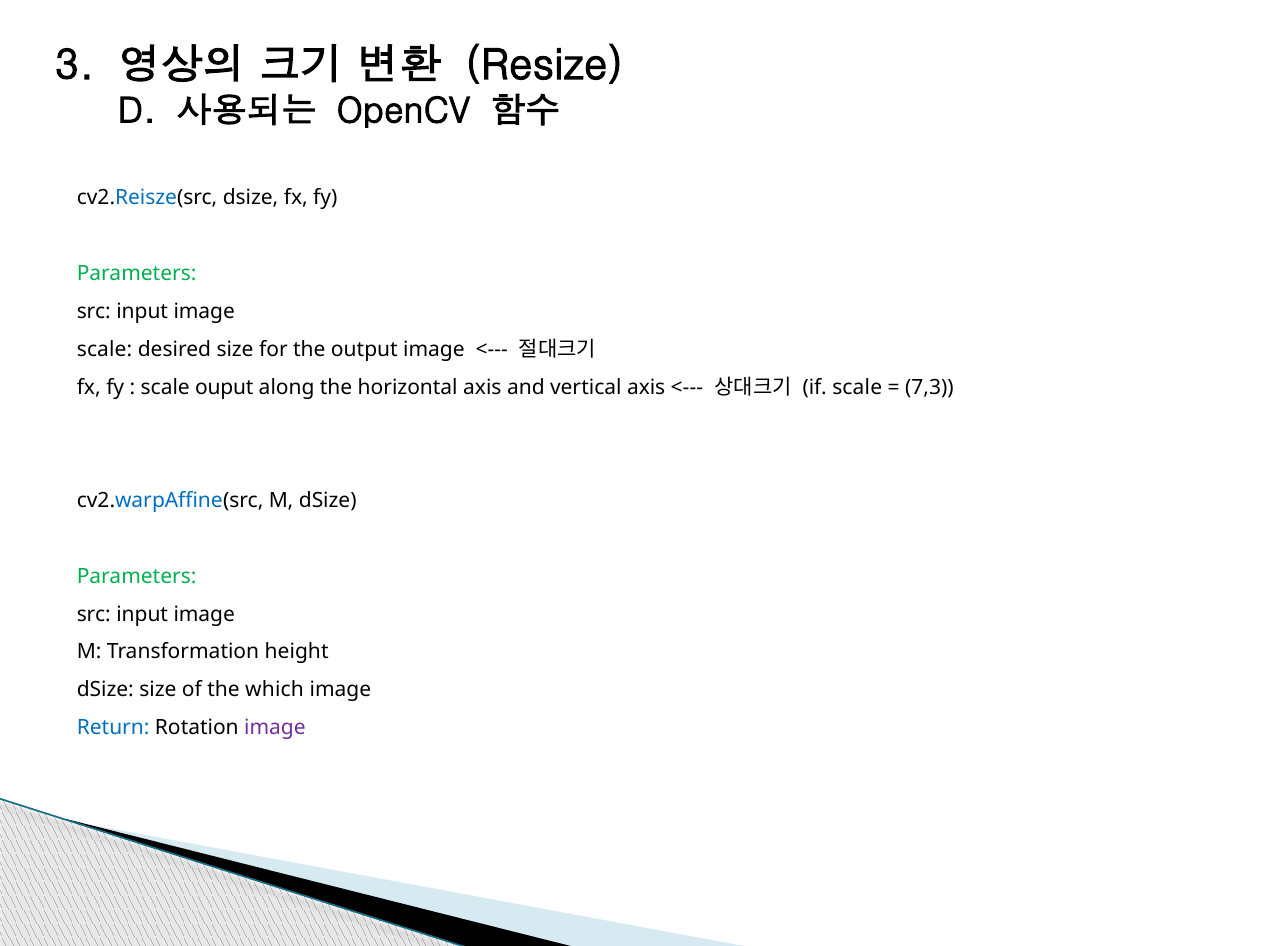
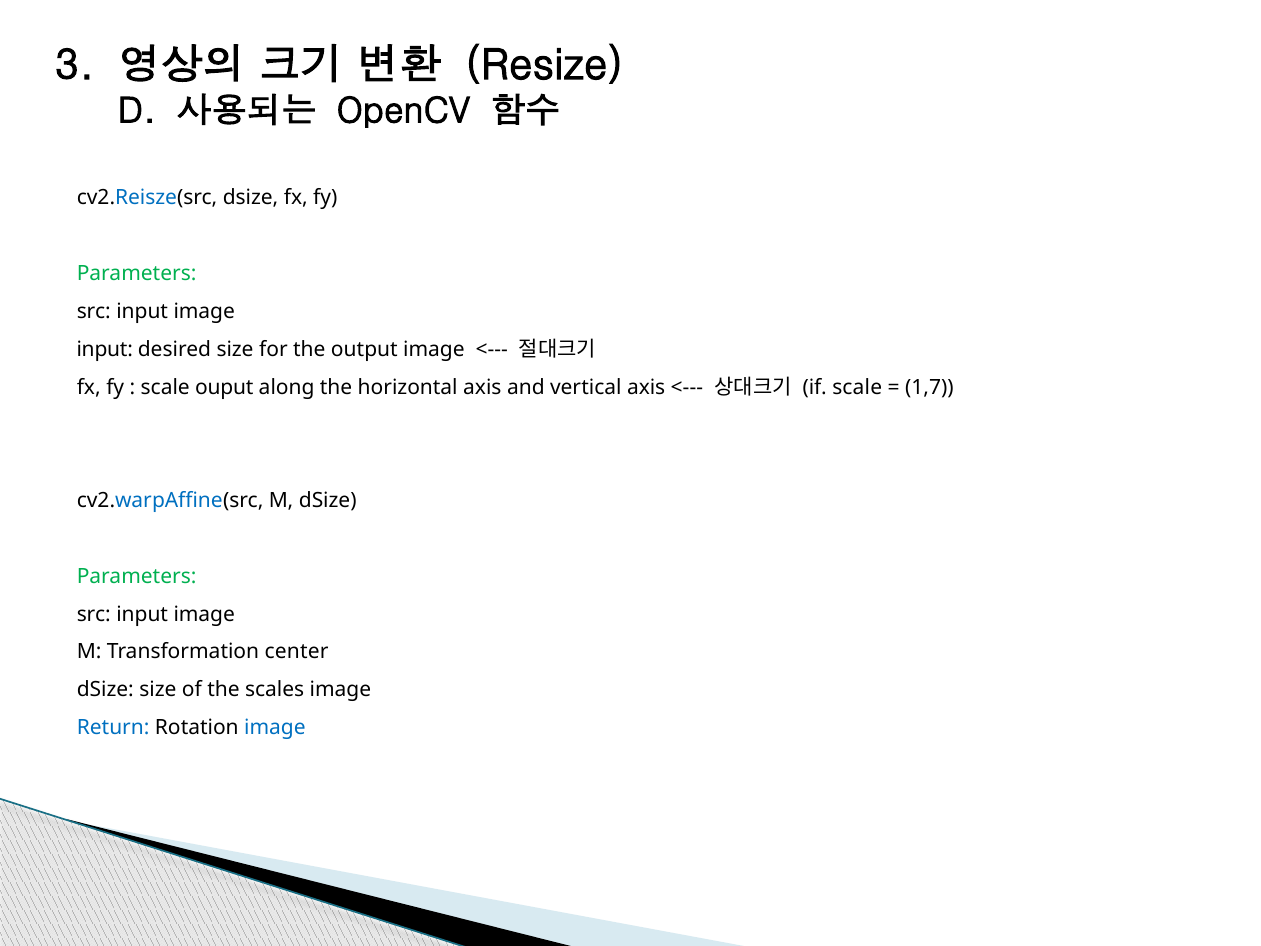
scale at (105, 349): scale -> input
7,3: 7,3 -> 1,7
height: height -> center
which: which -> scales
image at (275, 727) colour: purple -> blue
